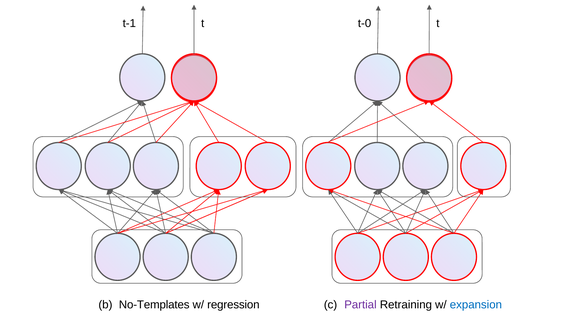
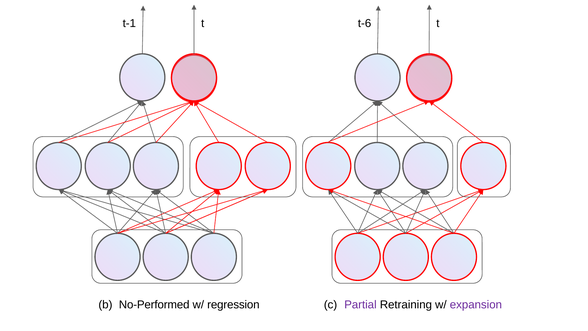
t-0: t-0 -> t-6
No-Templates: No-Templates -> No-Performed
expansion colour: blue -> purple
